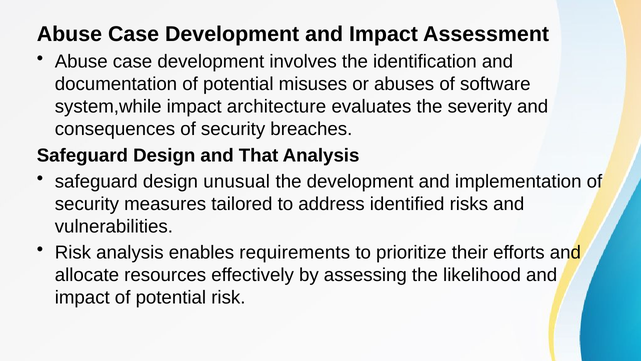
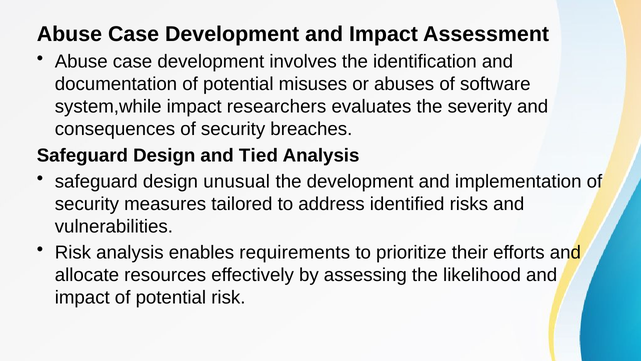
architecture: architecture -> researchers
That: That -> Tied
